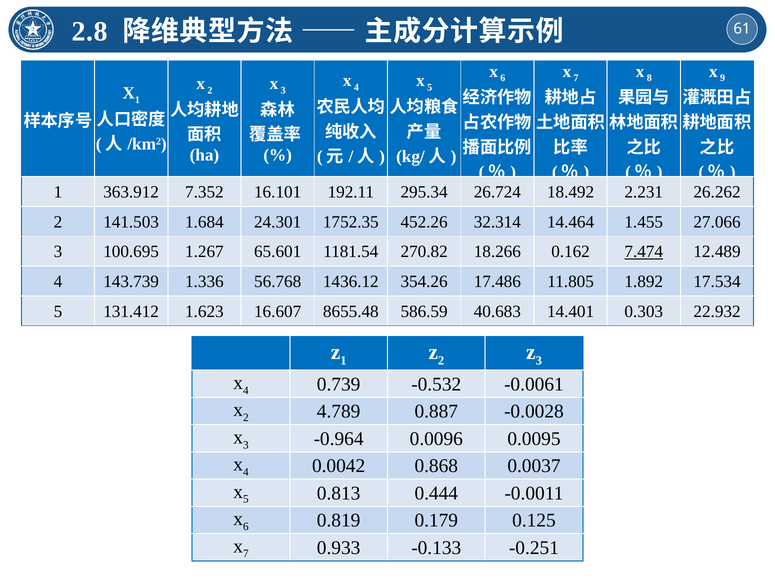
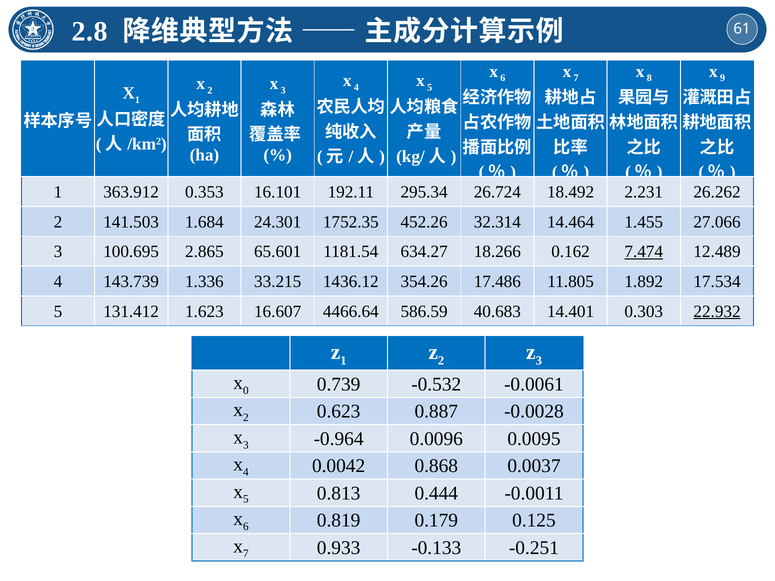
7.352: 7.352 -> 0.353
1.267: 1.267 -> 2.865
270.82: 270.82 -> 634.27
56.768: 56.768 -> 33.215
8655.48: 8655.48 -> 4466.64
22.932 underline: none -> present
4 at (246, 391): 4 -> 0
4.789: 4.789 -> 0.623
